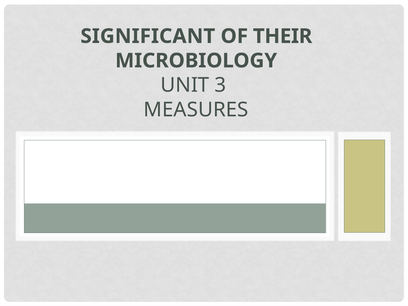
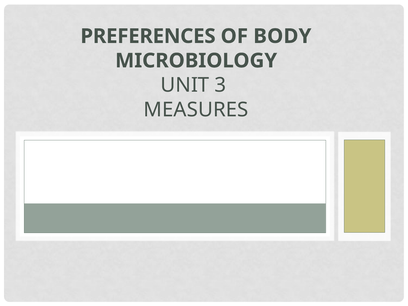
SIGNIFICANT: SIGNIFICANT -> PREFERENCES
THEIR: THEIR -> BODY
